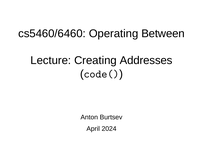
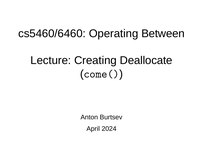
Addresses: Addresses -> Deallocate
code(: code( -> come(
